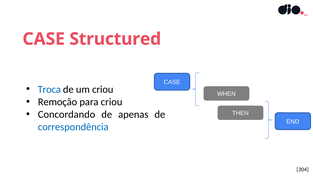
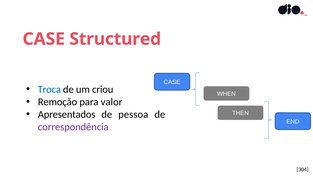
para criou: criou -> valor
Concordando: Concordando -> Apresentados
apenas: apenas -> pessoa
correspondência colour: blue -> purple
